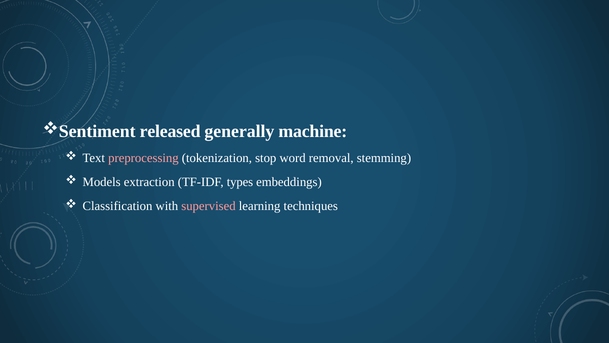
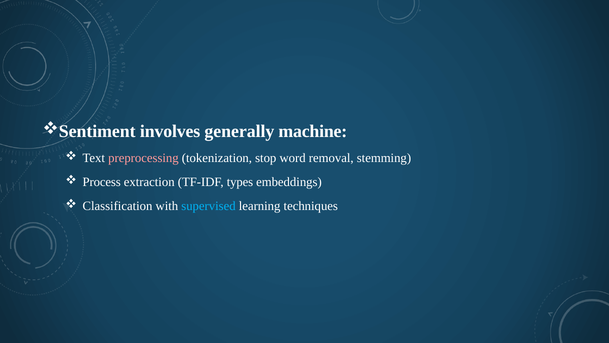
released: released -> involves
Models: Models -> Process
supervised colour: pink -> light blue
